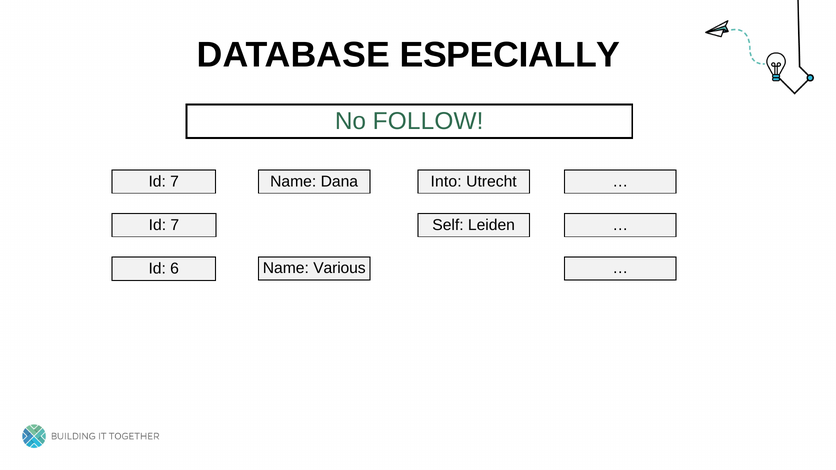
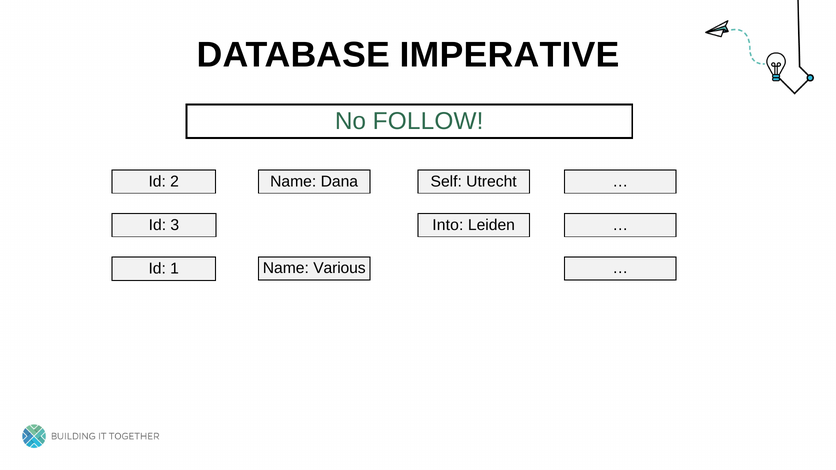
ESPECIALLY: ESPECIALLY -> IMPERATIVE
7 at (175, 182): 7 -> 2
Into: Into -> Self
7 at (175, 225): 7 -> 3
Self: Self -> Into
6: 6 -> 1
